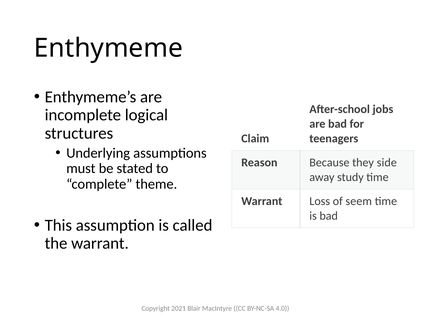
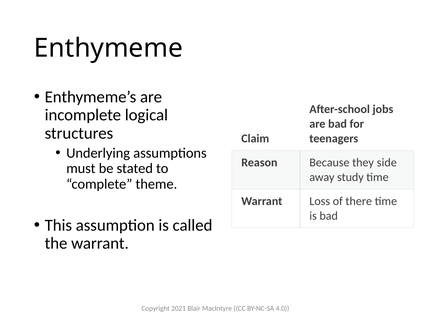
seem: seem -> there
